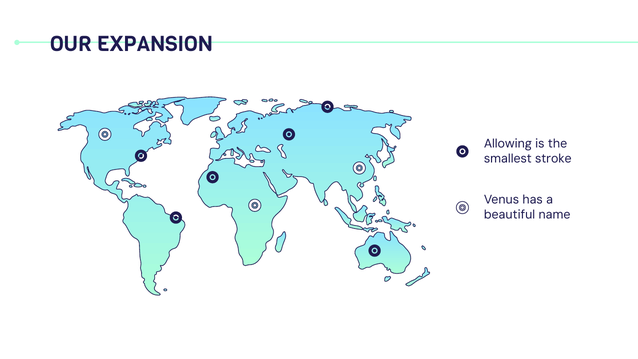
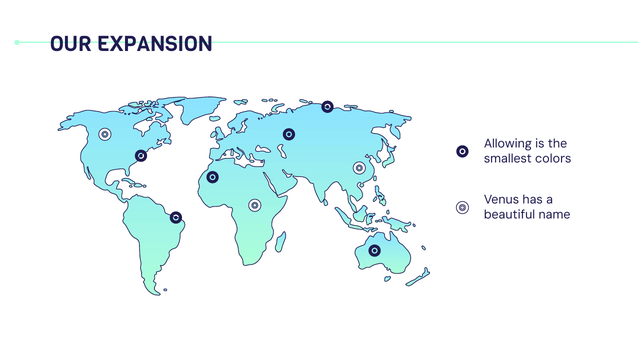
stroke: stroke -> colors
